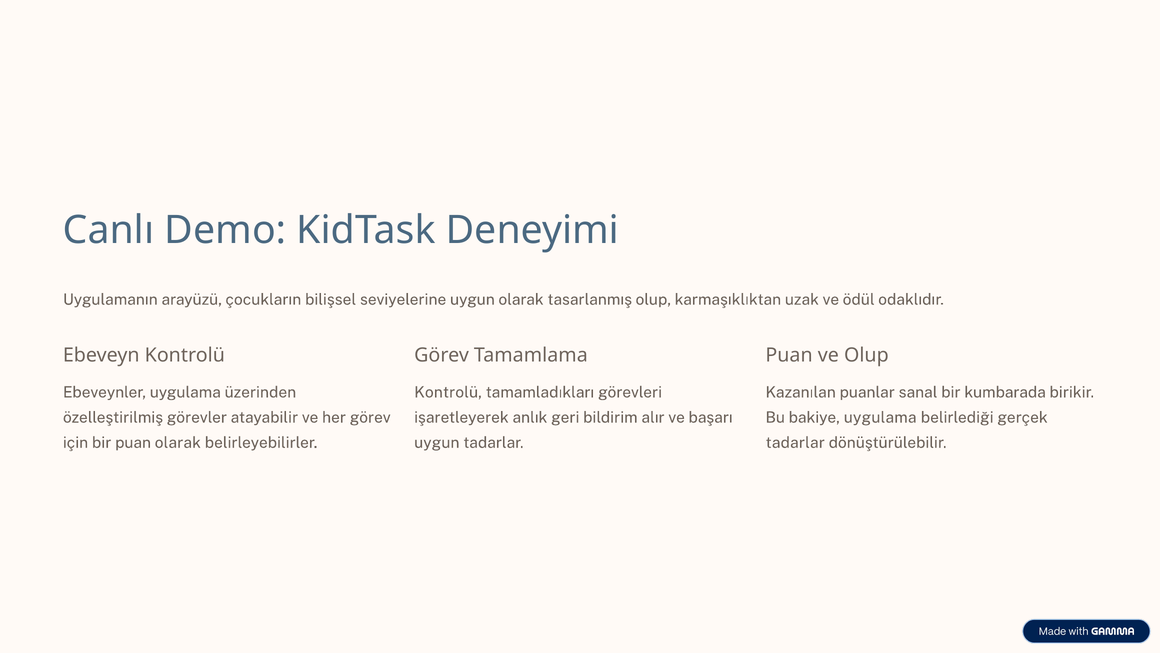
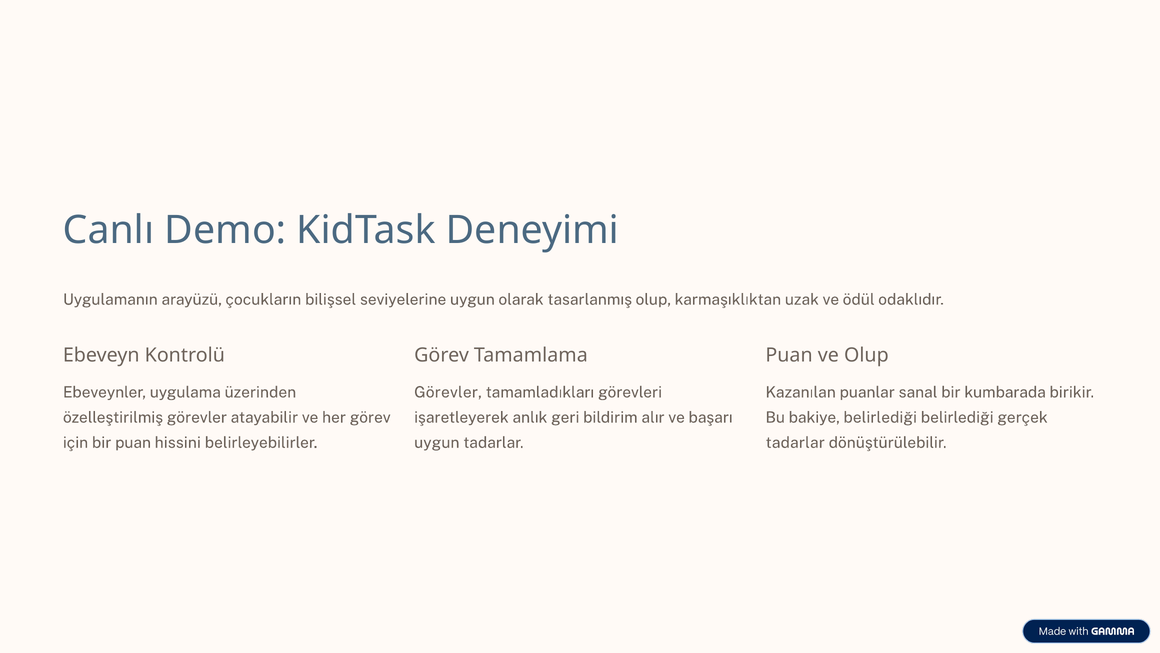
Kontrolü at (448, 392): Kontrolü -> Görevler
bakiye uygulama: uygulama -> belirlediği
puan olarak: olarak -> hissini
